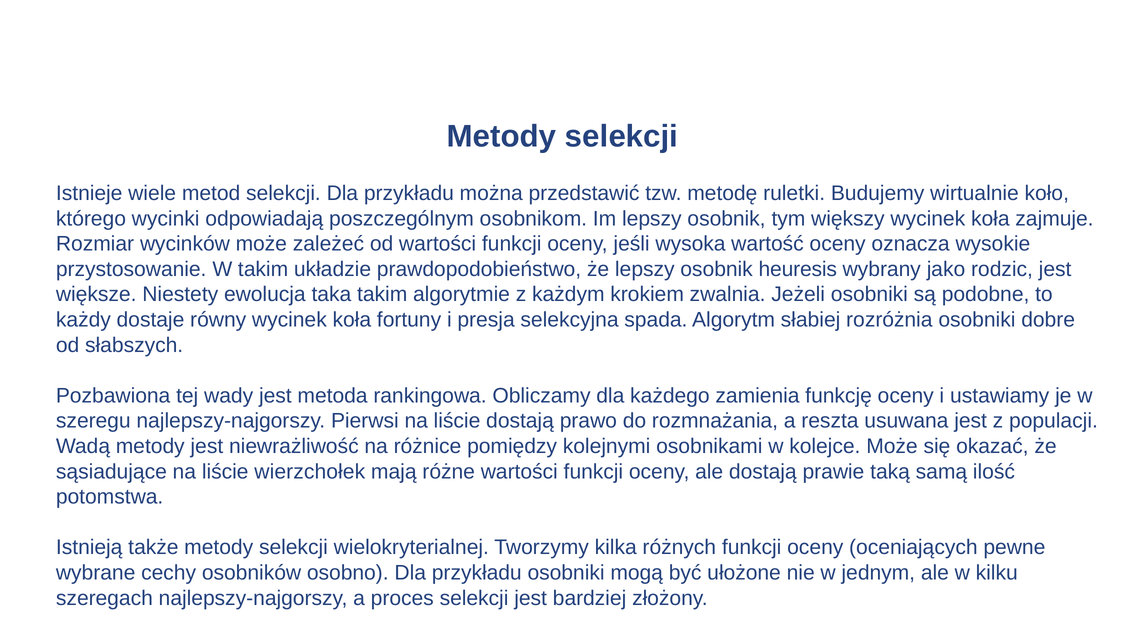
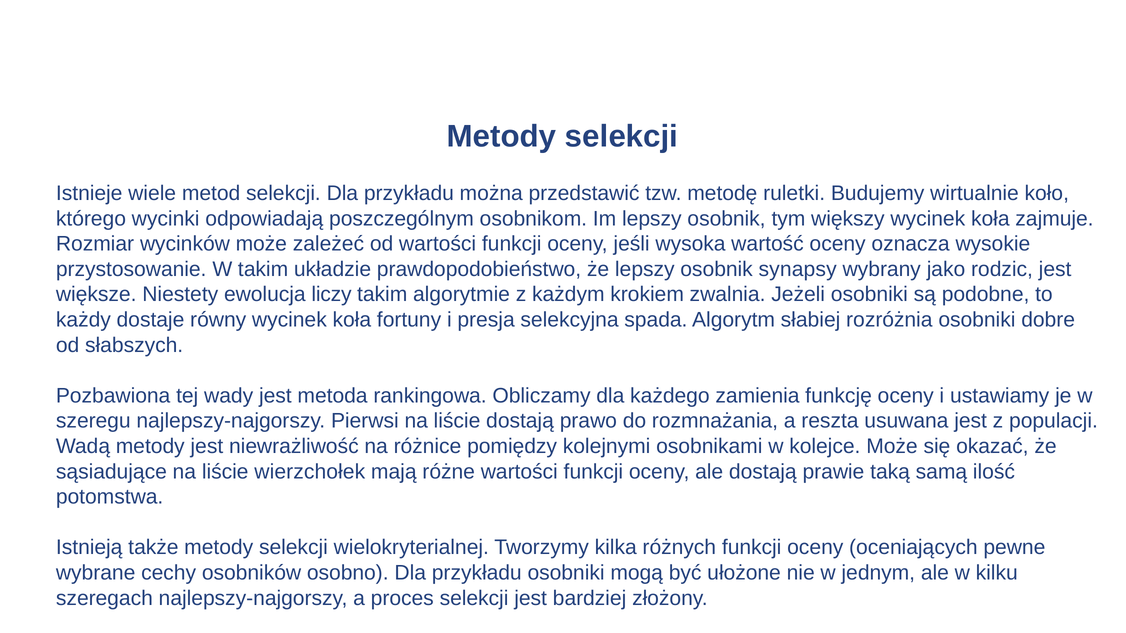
heuresis: heuresis -> synapsy
taka: taka -> liczy
